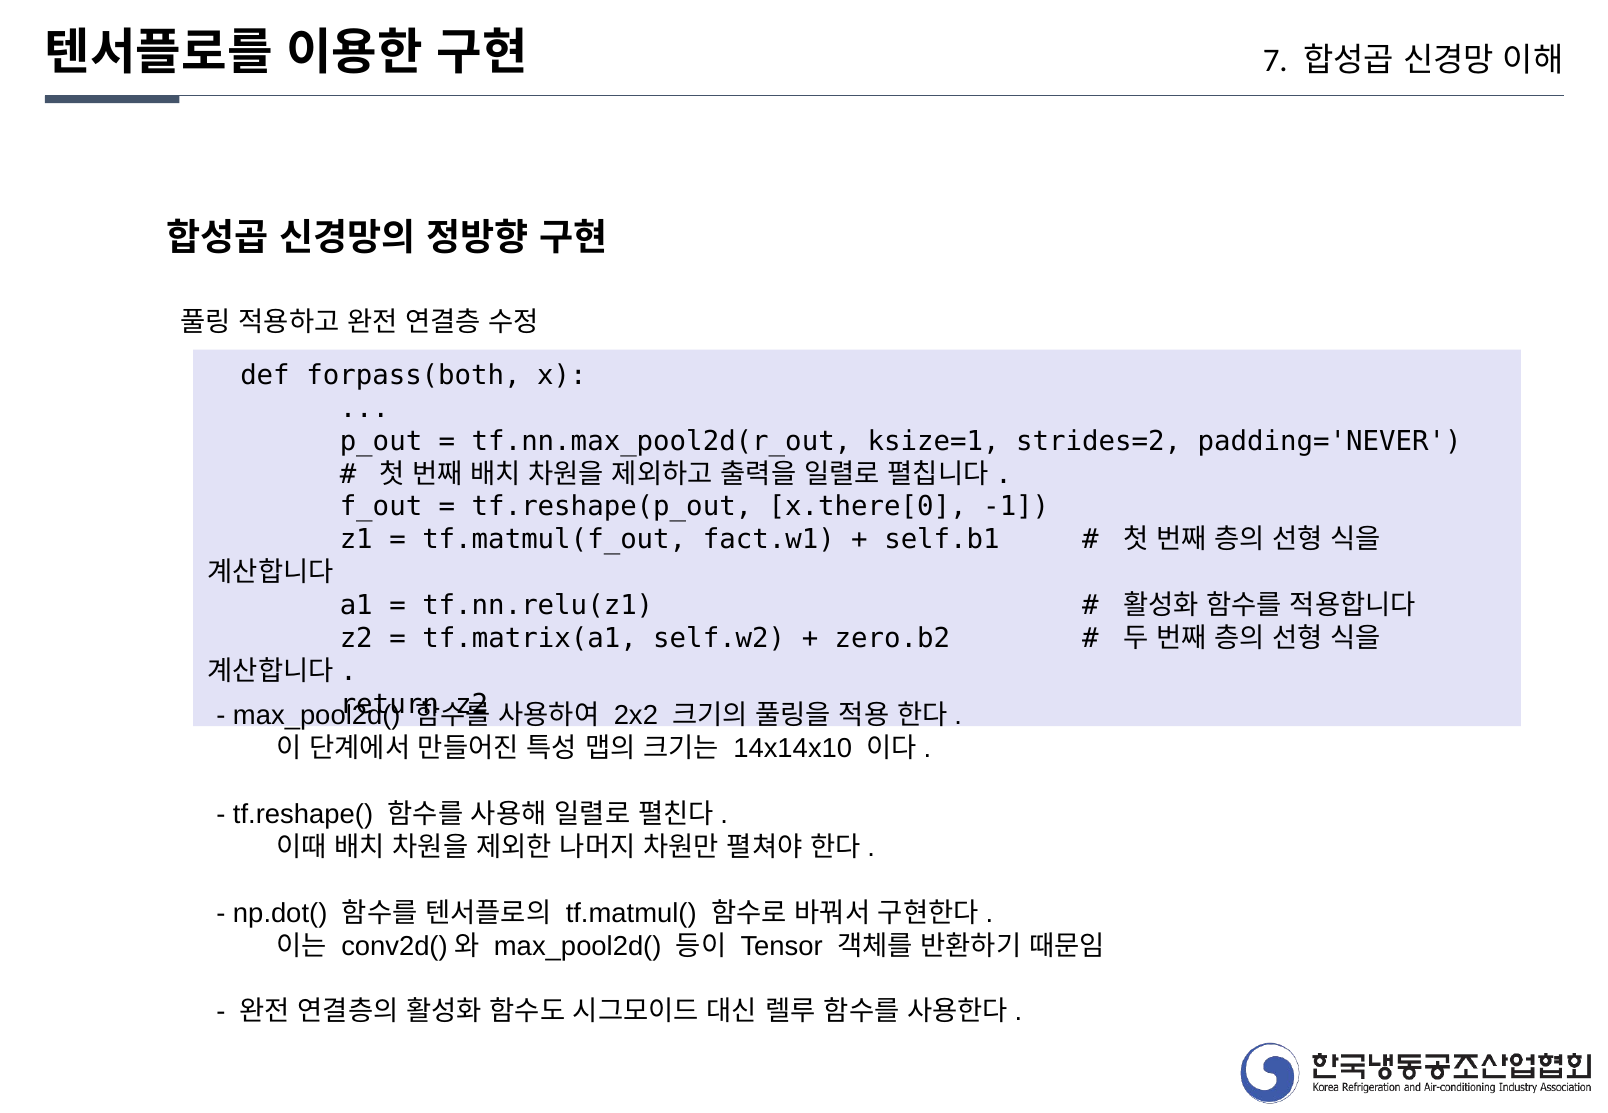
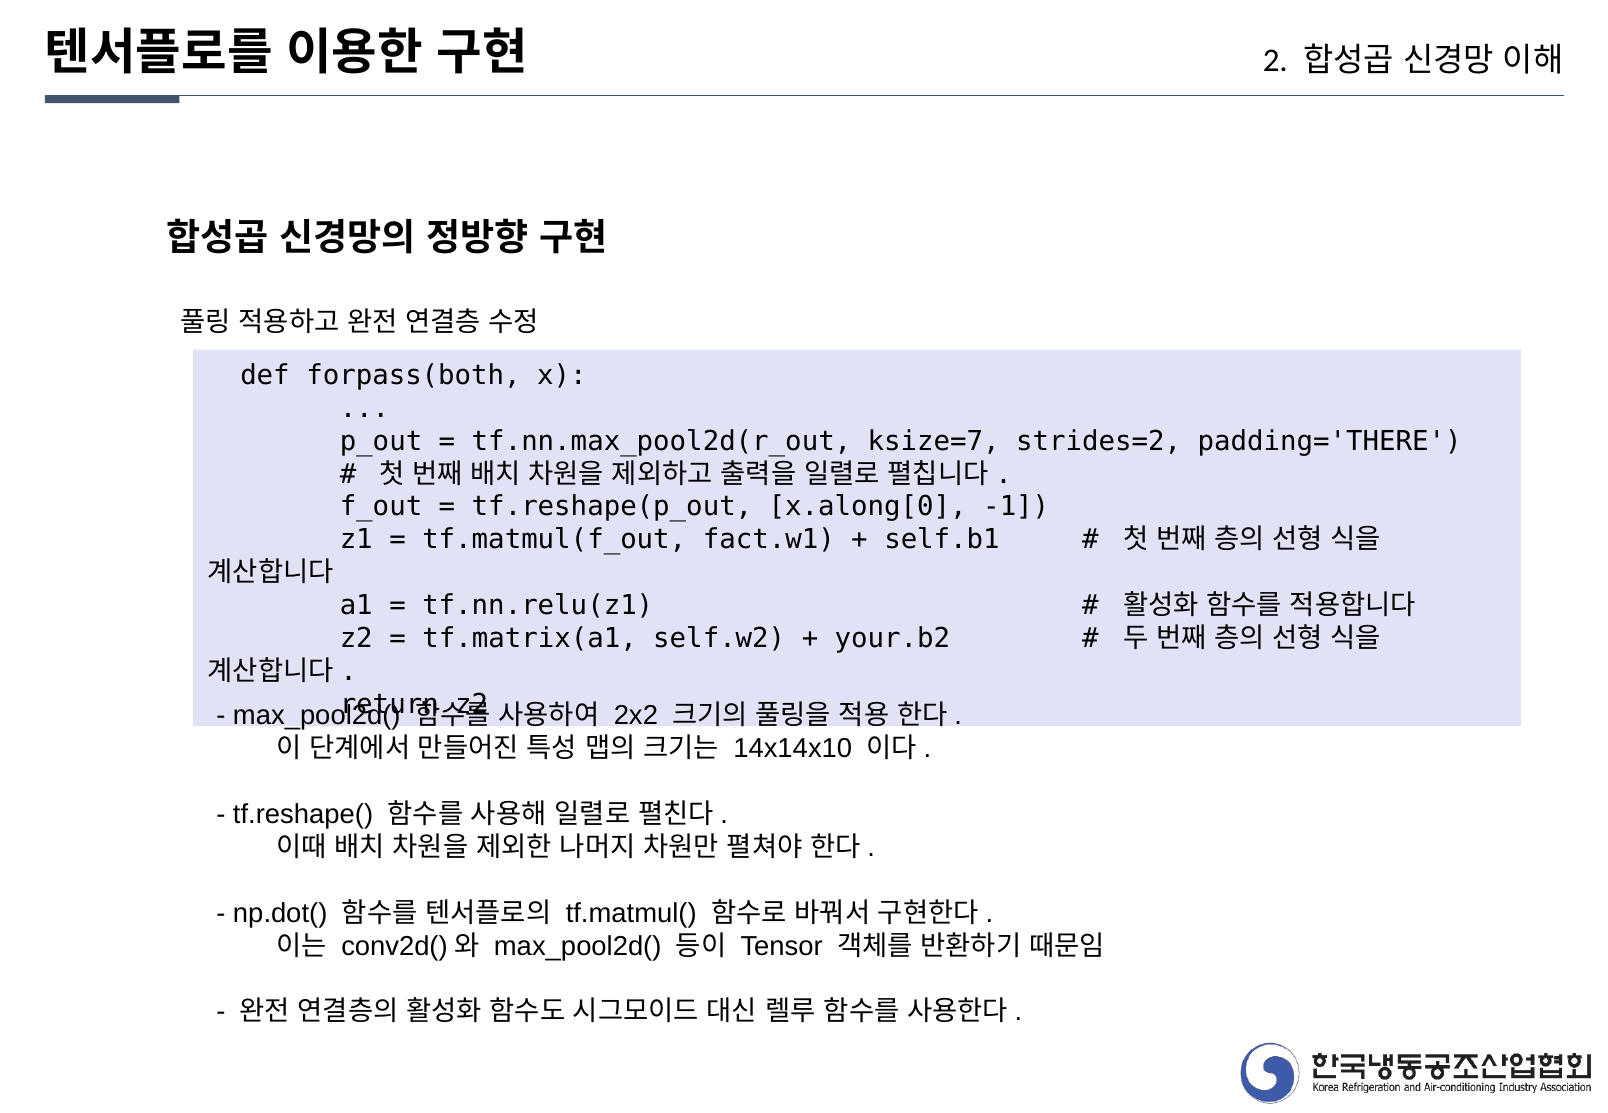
7: 7 -> 2
ksize=1: ksize=1 -> ksize=7
padding='NEVER: padding='NEVER -> padding='THERE
x.there[0: x.there[0 -> x.along[0
zero.b2: zero.b2 -> your.b2
